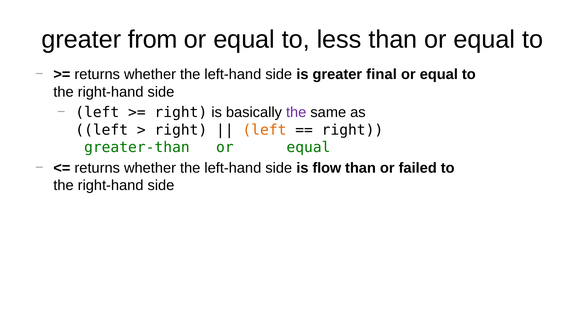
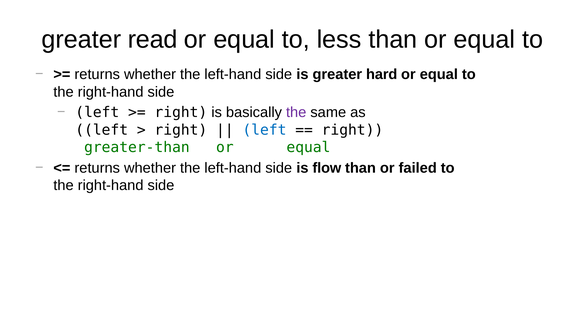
from: from -> read
final: final -> hard
left at (264, 130) colour: orange -> blue
